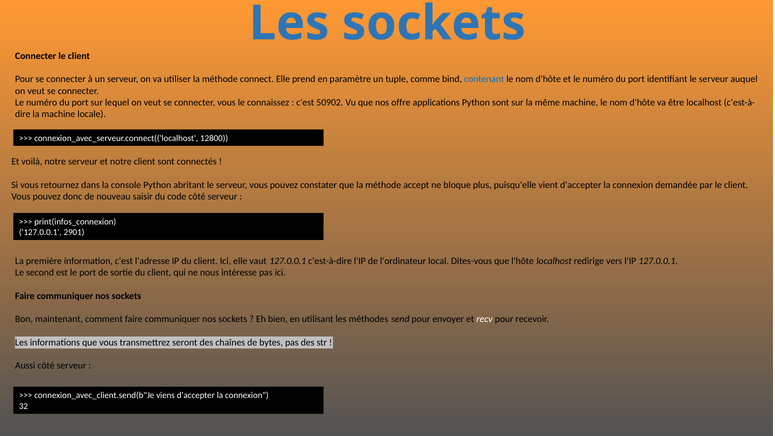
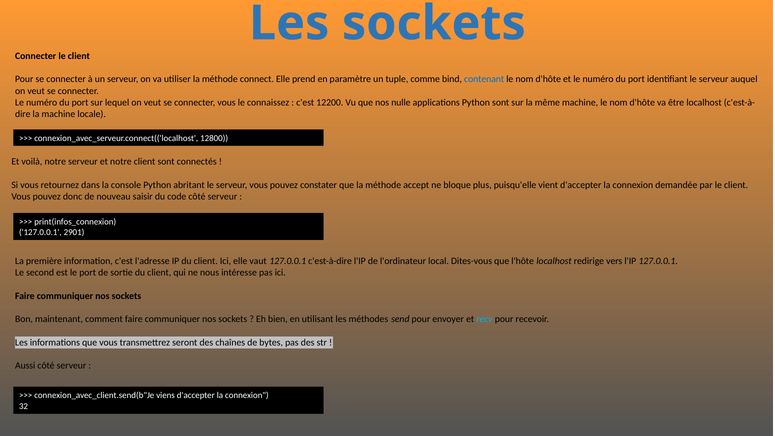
50902: 50902 -> 12200
offre: offre -> nulle
recv colour: white -> light blue
